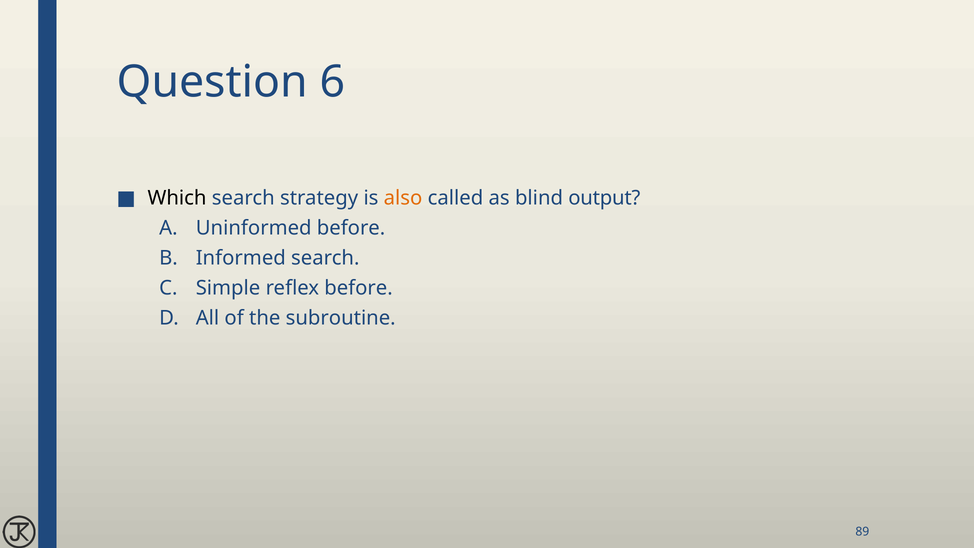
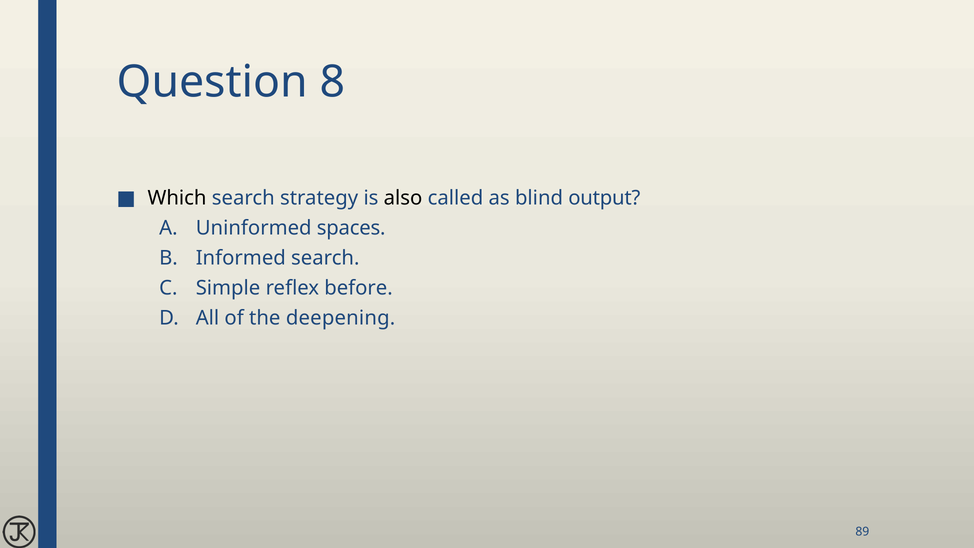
6: 6 -> 8
also colour: orange -> black
Uninformed before: before -> spaces
subroutine: subroutine -> deepening
